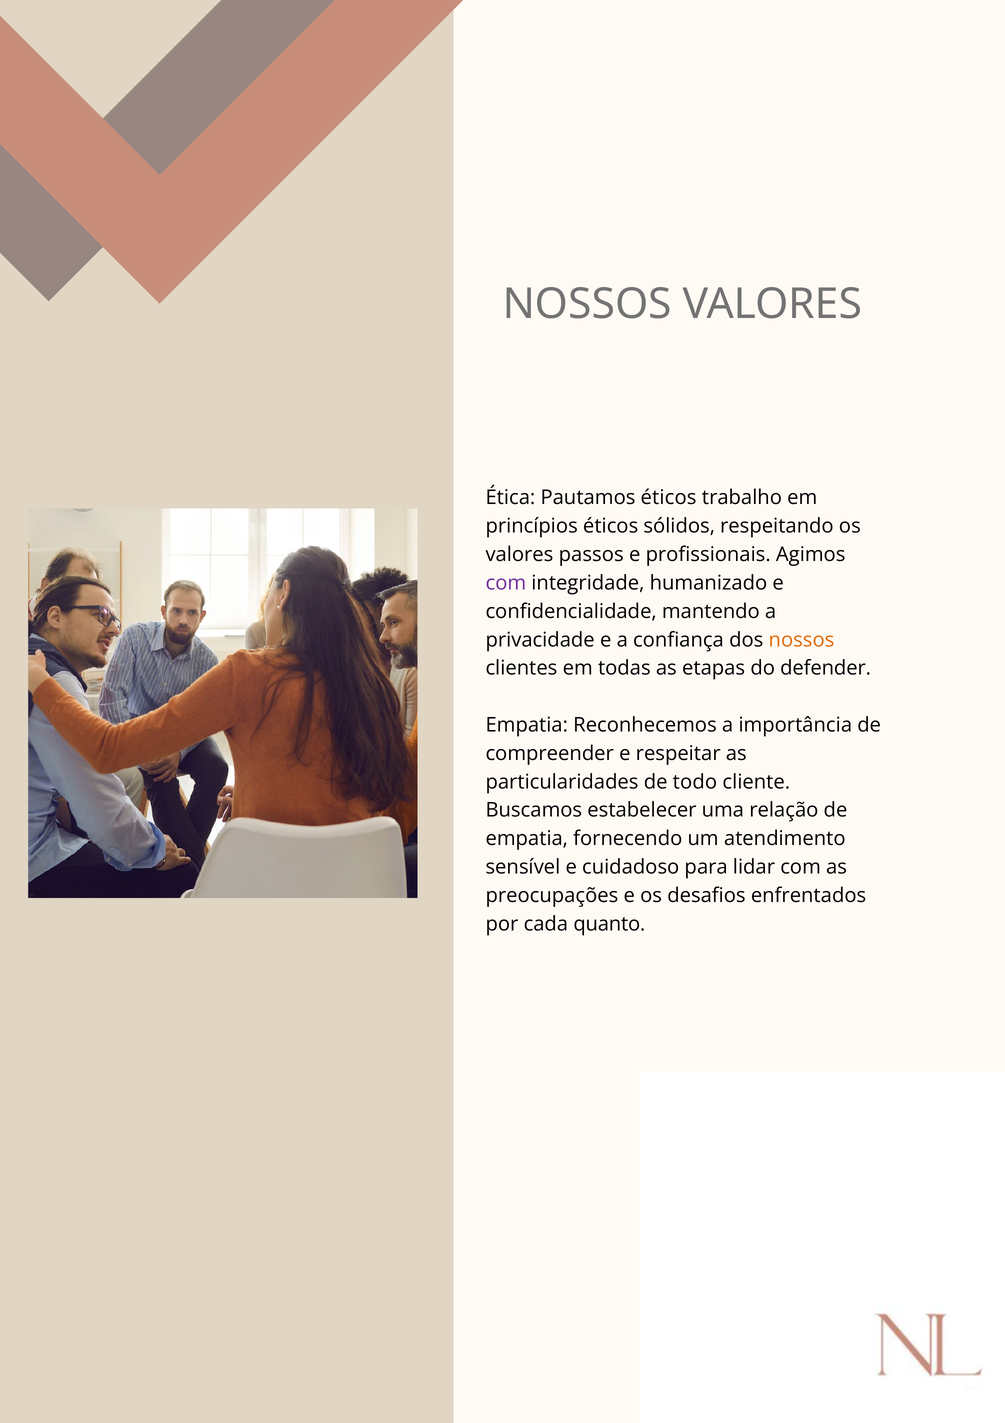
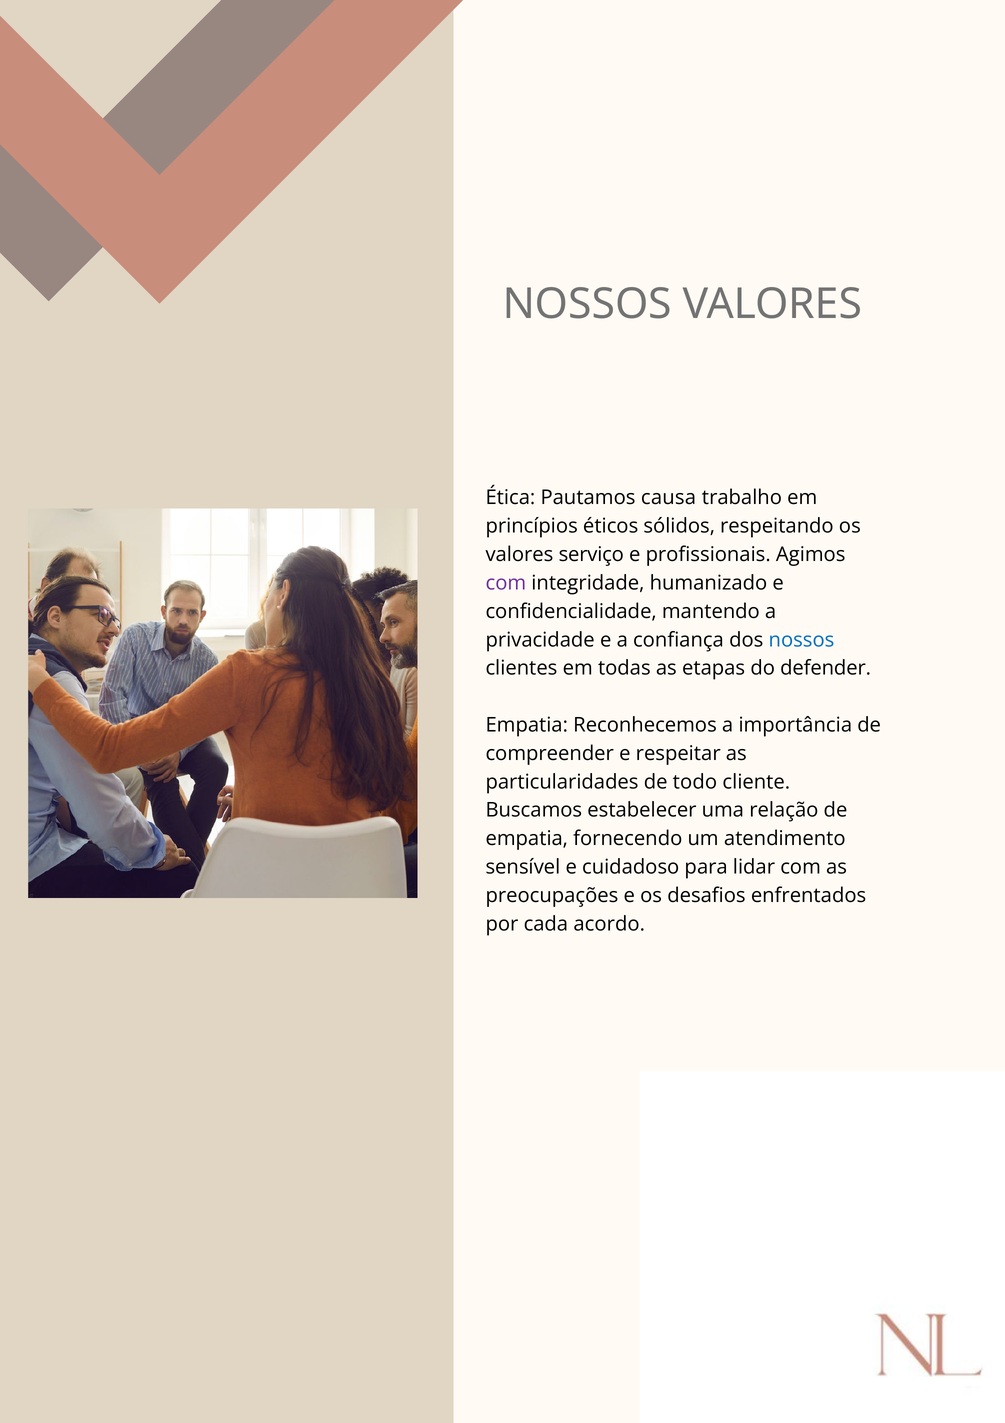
Pautamos éticos: éticos -> causa
passos: passos -> serviço
nossos at (801, 640) colour: orange -> blue
quanto: quanto -> acordo
